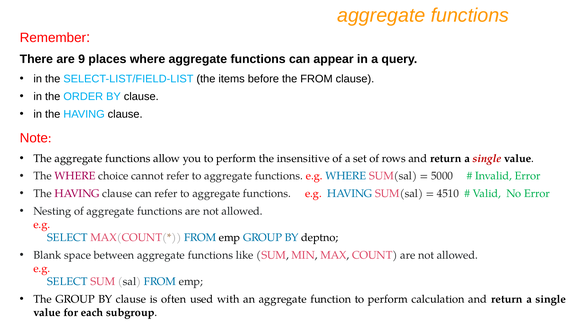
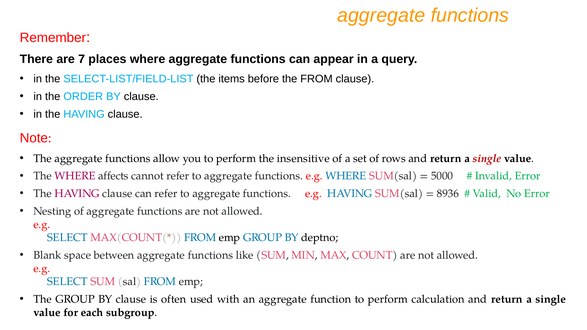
9: 9 -> 7
choice: choice -> affects
4510: 4510 -> 8936
